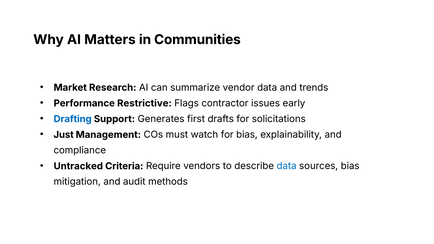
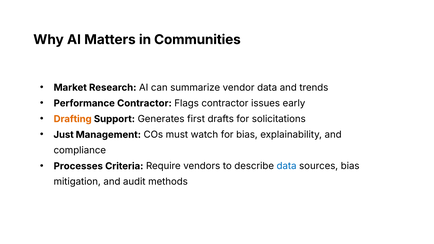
Performance Restrictive: Restrictive -> Contractor
Drafting colour: blue -> orange
Untracked: Untracked -> Processes
